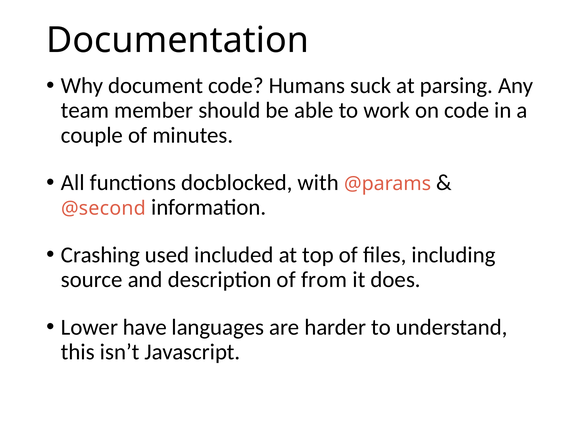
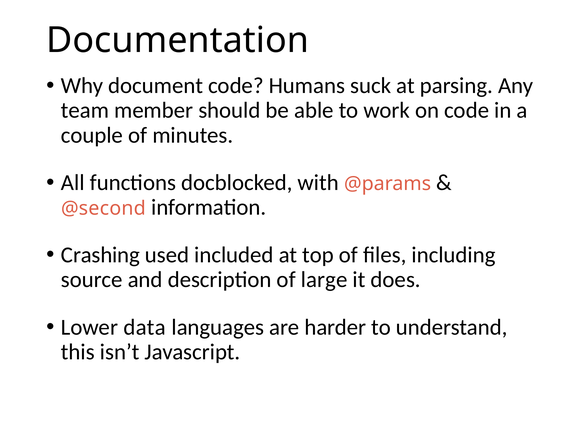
from: from -> large
have: have -> data
